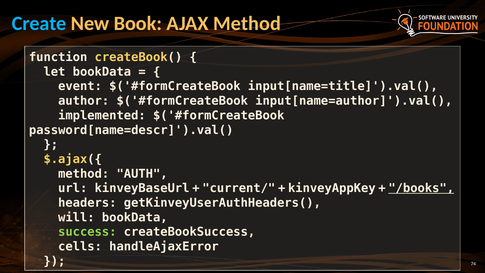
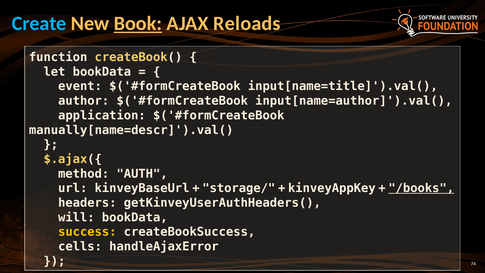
Book underline: none -> present
AJAX Method: Method -> Reloads
implemented: implemented -> application
password[name=descr]').val(: password[name=descr]').val( -> manually[name=descr]').val(
current/: current/ -> storage/
success colour: light green -> yellow
